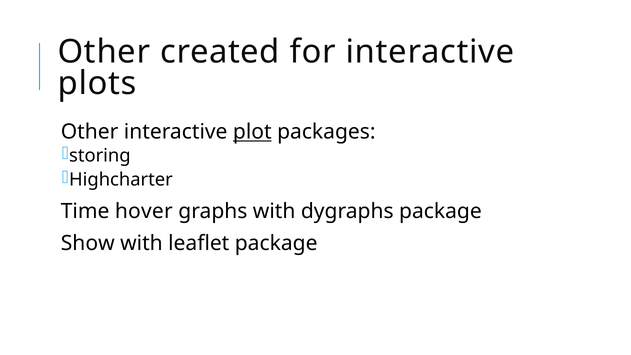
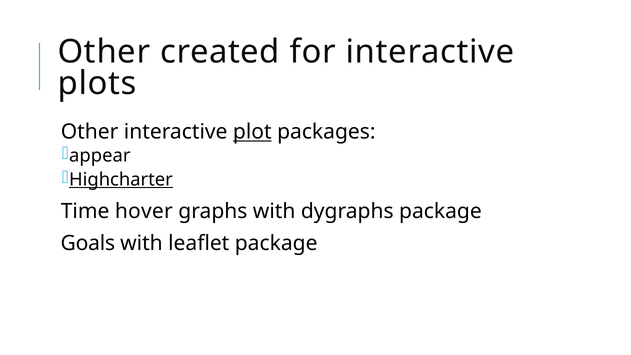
storing: storing -> appear
Highcharter underline: none -> present
Show: Show -> Goals
